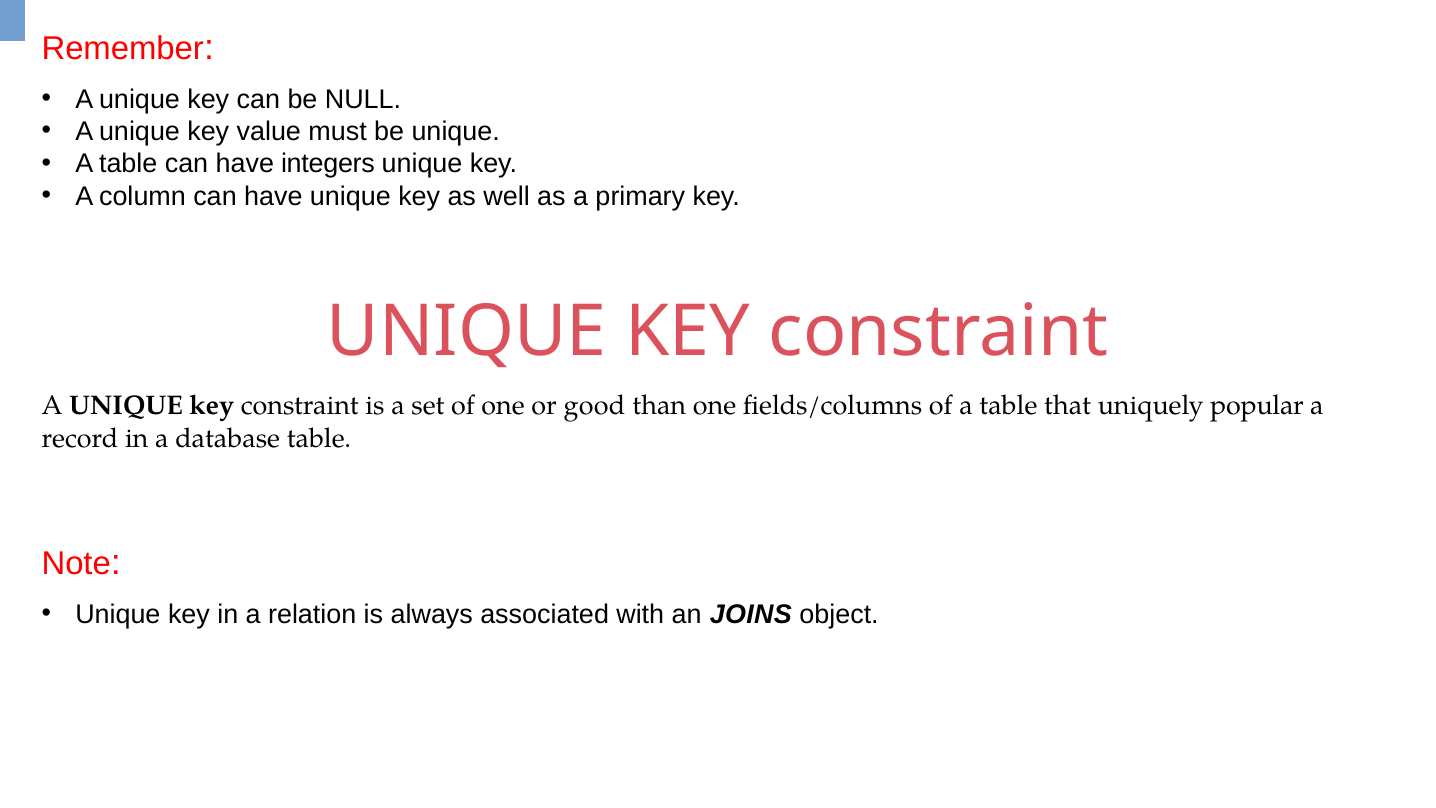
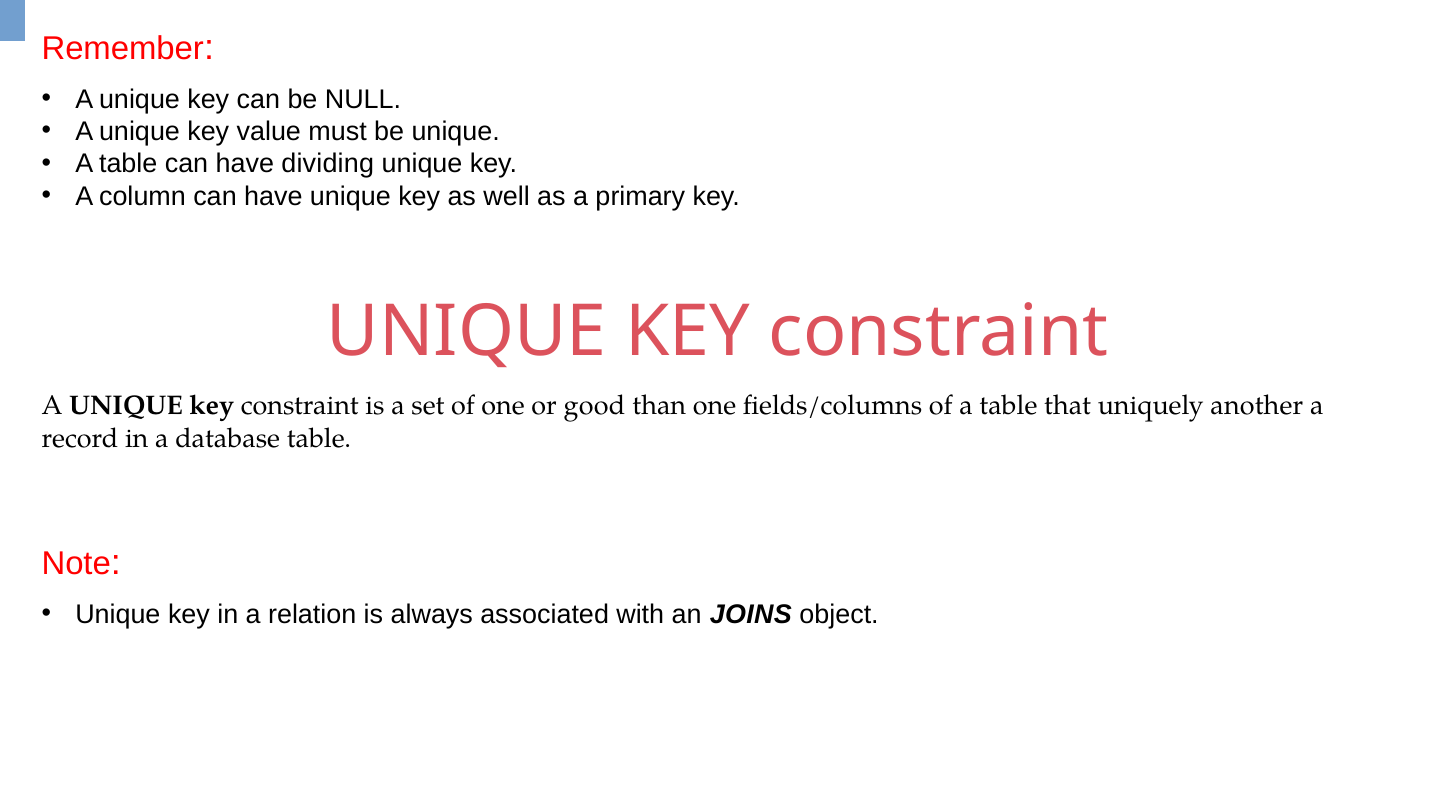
integers: integers -> dividing
popular: popular -> another
